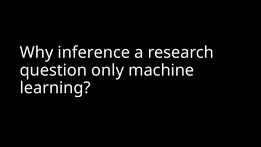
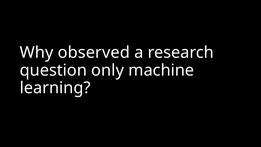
inference: inference -> observed
